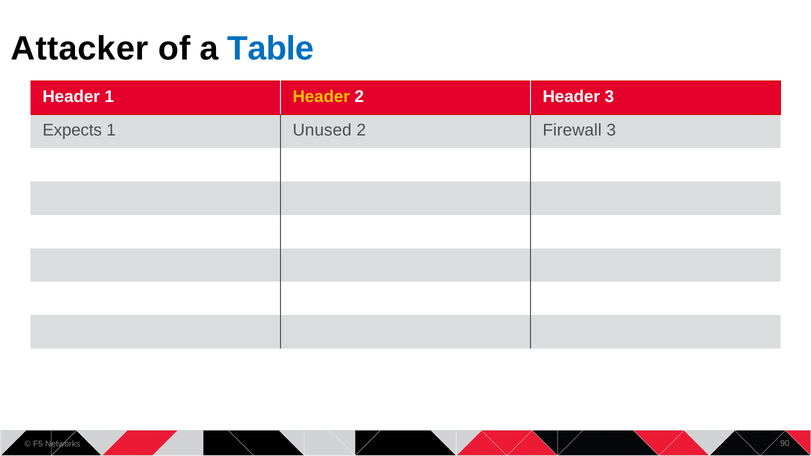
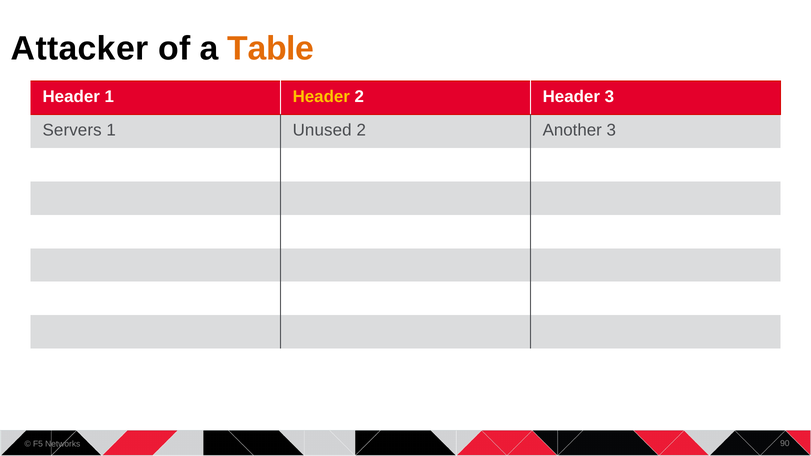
Table colour: blue -> orange
Expects: Expects -> Servers
Firewall: Firewall -> Another
